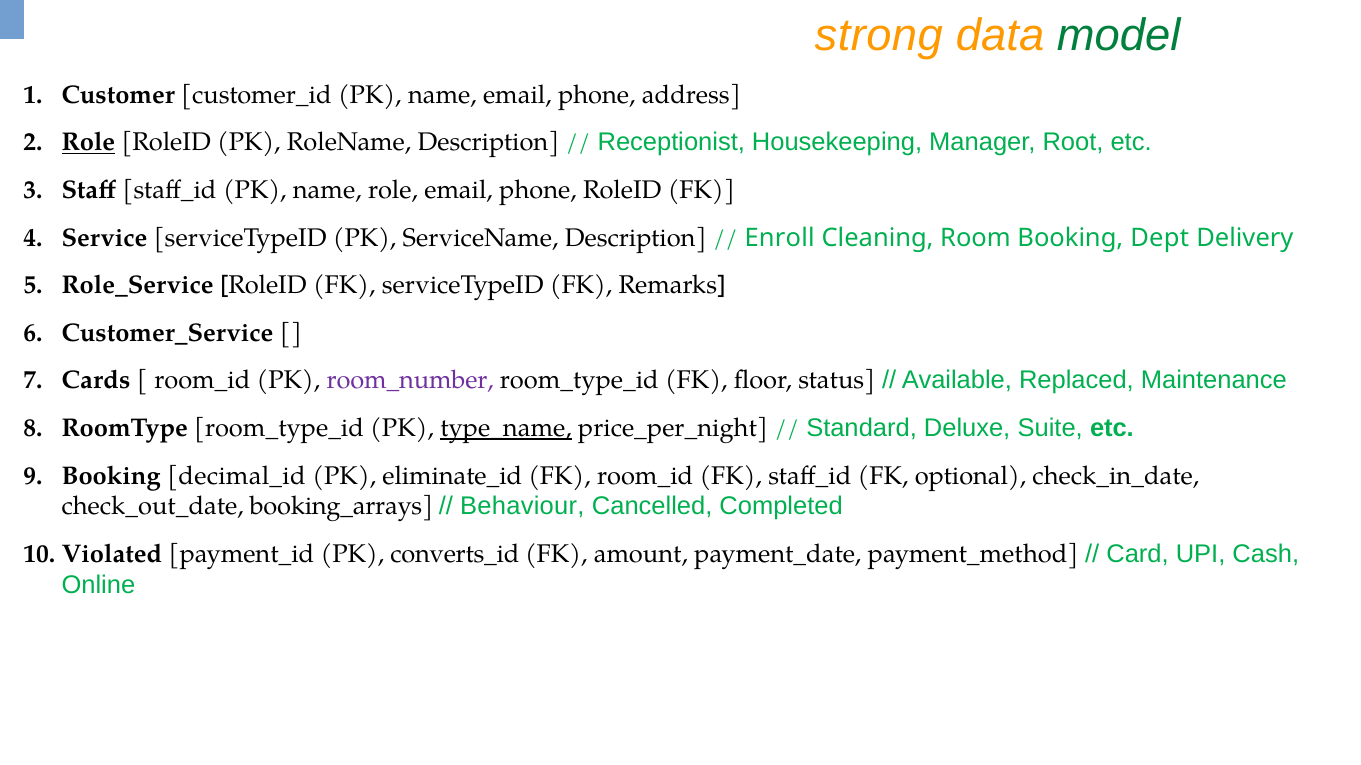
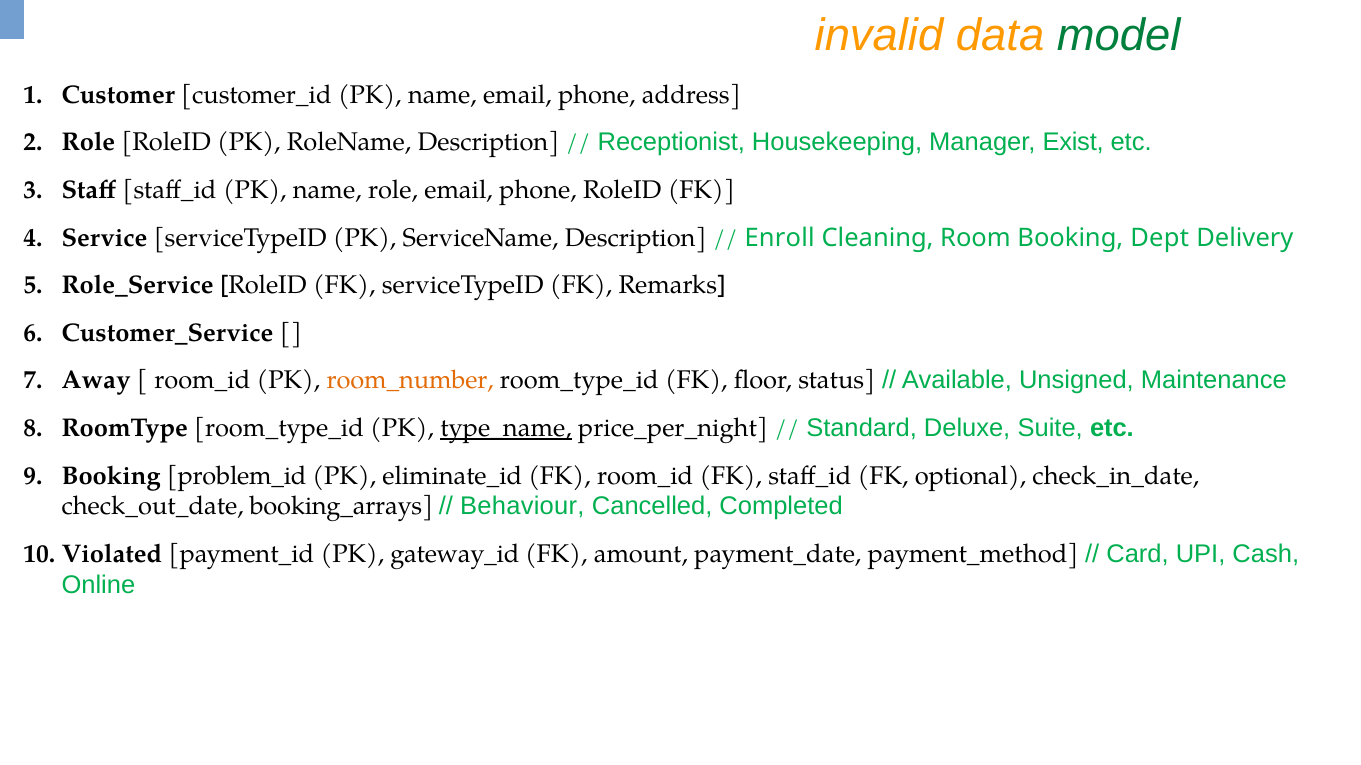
strong: strong -> invalid
Role at (88, 142) underline: present -> none
Root: Root -> Exist
Cards: Cards -> Away
room_number colour: purple -> orange
Replaced: Replaced -> Unsigned
decimal_id: decimal_id -> problem_id
converts_id: converts_id -> gateway_id
